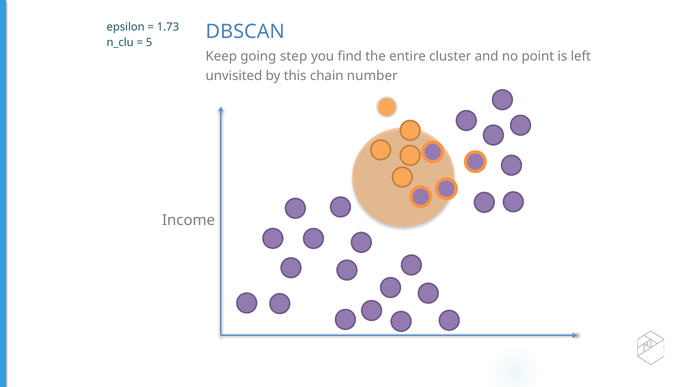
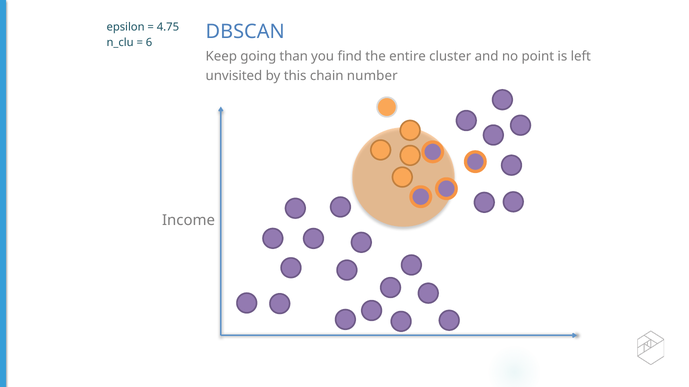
1.73: 1.73 -> 4.75
5: 5 -> 6
step: step -> than
